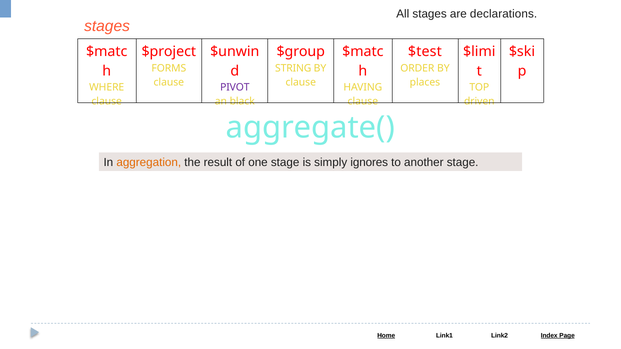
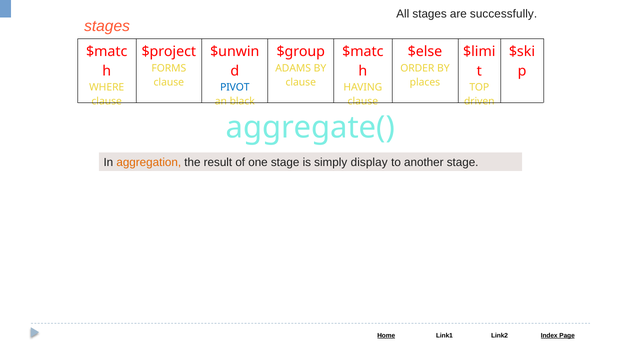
declarations: declarations -> successfully
$test: $test -> $else
STRING: STRING -> ADAMS
PIVOT colour: purple -> blue
ignores: ignores -> display
